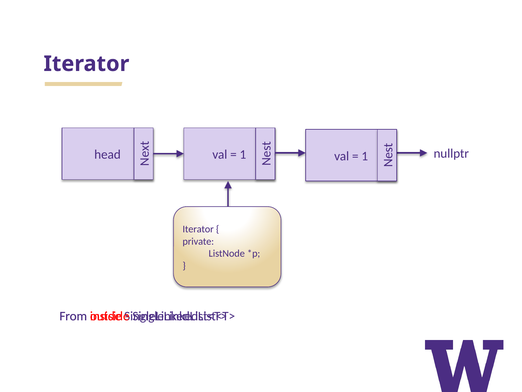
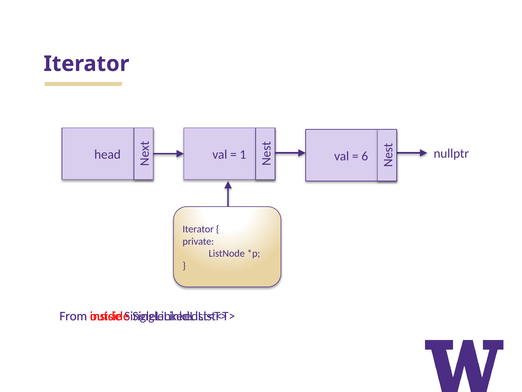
1 at (365, 156): 1 -> 6
